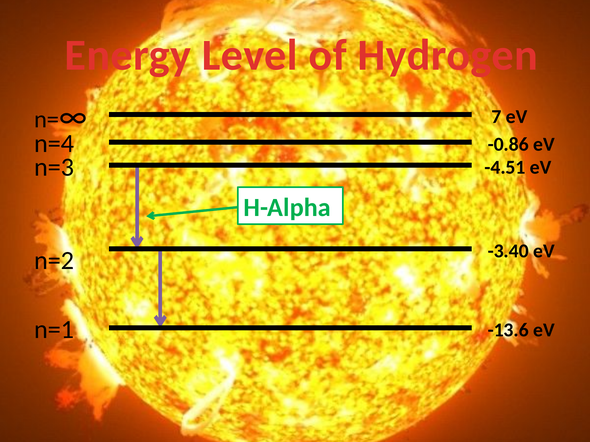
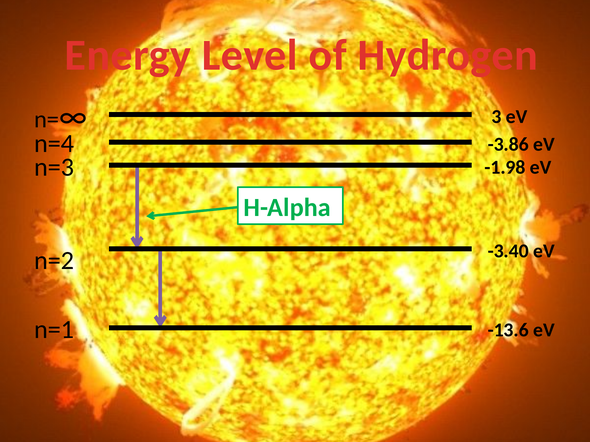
7: 7 -> 3
-0.86: -0.86 -> -3.86
-4.51: -4.51 -> -1.98
